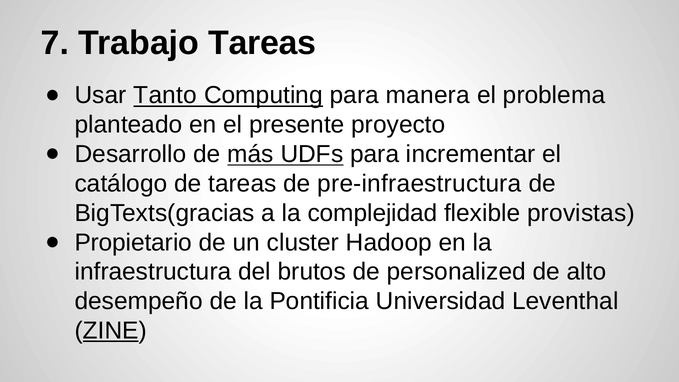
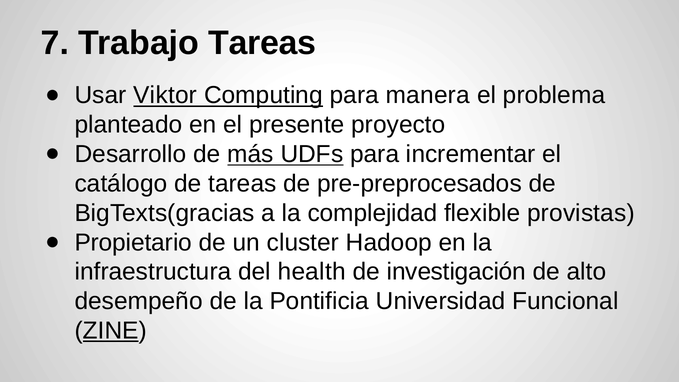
Tanto: Tanto -> Viktor
pre-infraestructura: pre-infraestructura -> pre-preprocesados
brutos: brutos -> health
personalized: personalized -> investigación
Leventhal: Leventhal -> Funcional
